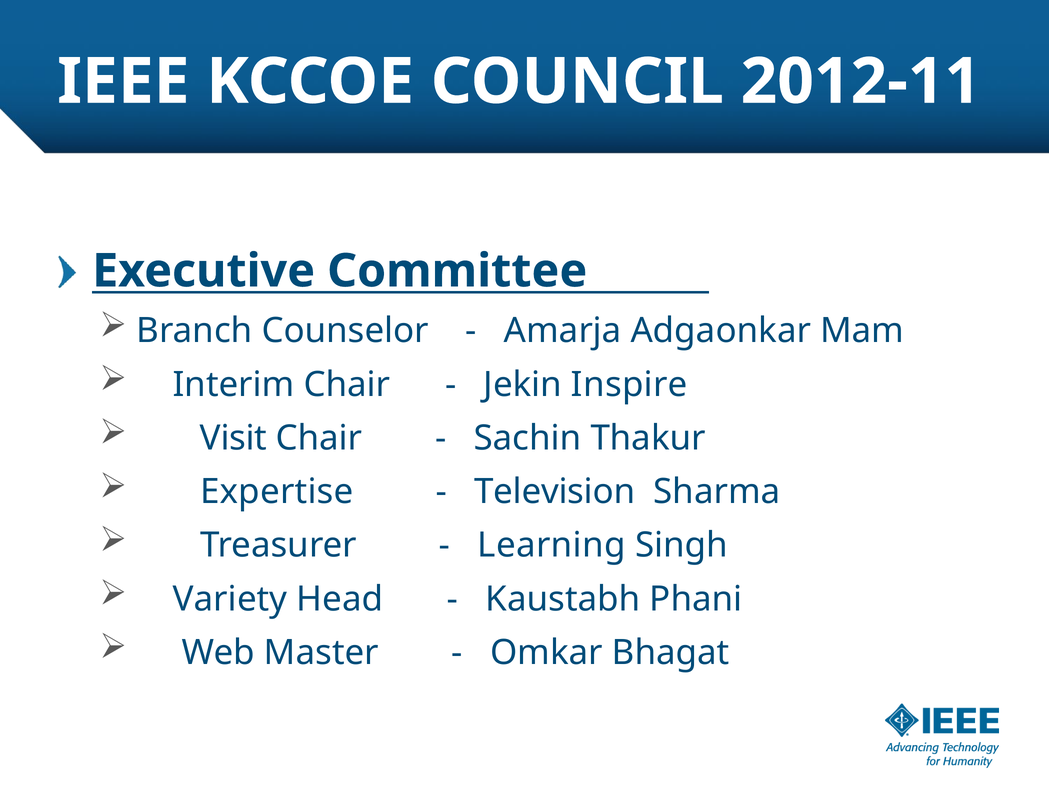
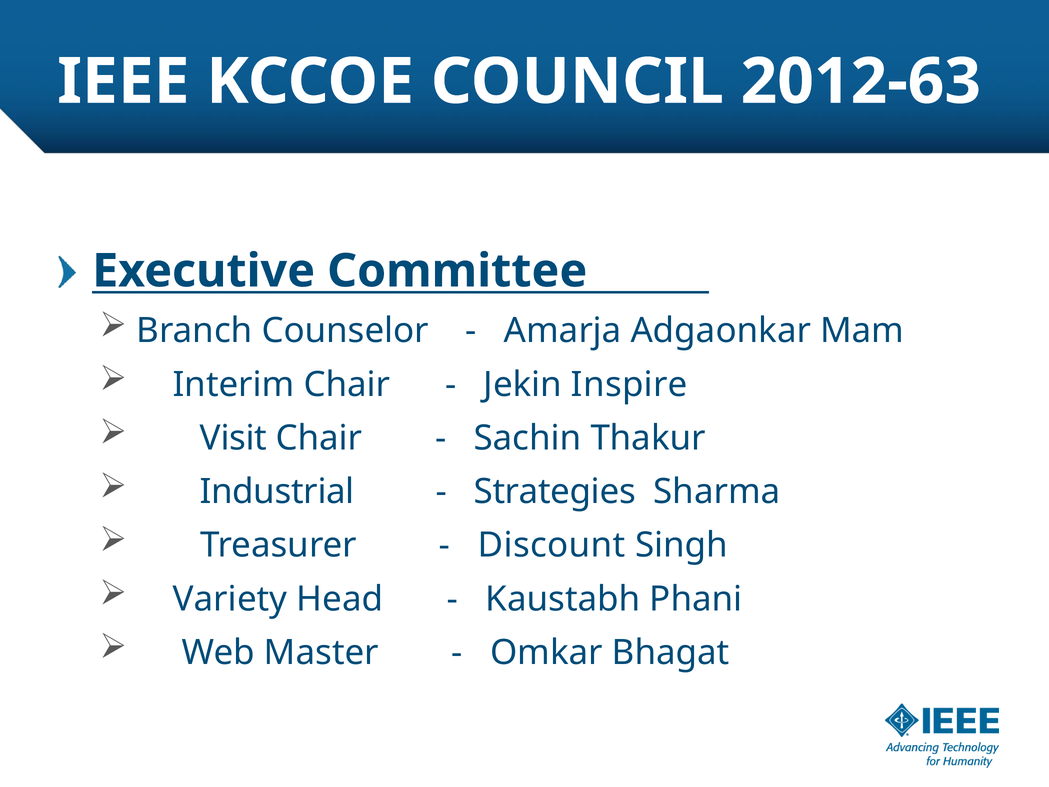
2012-11: 2012-11 -> 2012-63
Expertise: Expertise -> Industrial
Television: Television -> Strategies
Learning: Learning -> Discount
